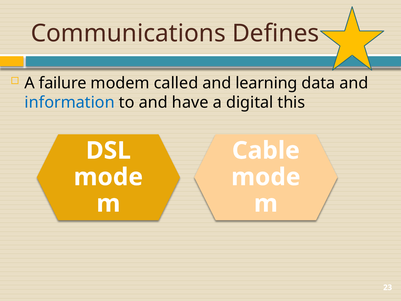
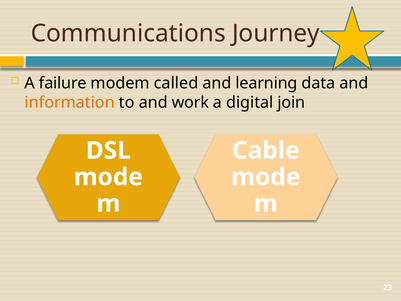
Defines: Defines -> Journey
information colour: blue -> orange
have: have -> work
this: this -> join
